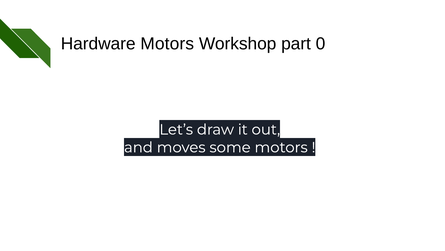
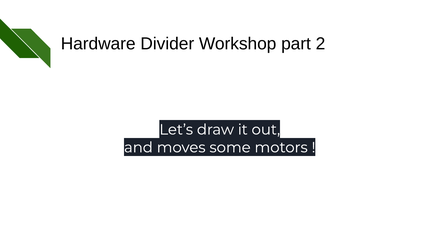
Hardware Motors: Motors -> Divider
0: 0 -> 2
